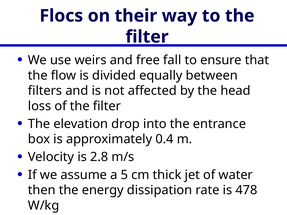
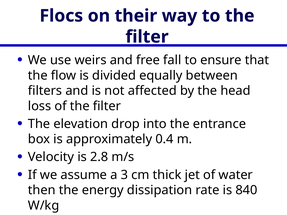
5: 5 -> 3
478: 478 -> 840
